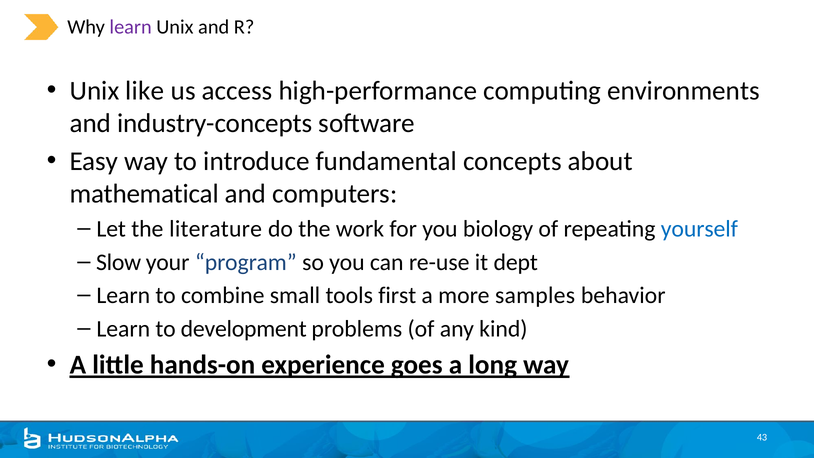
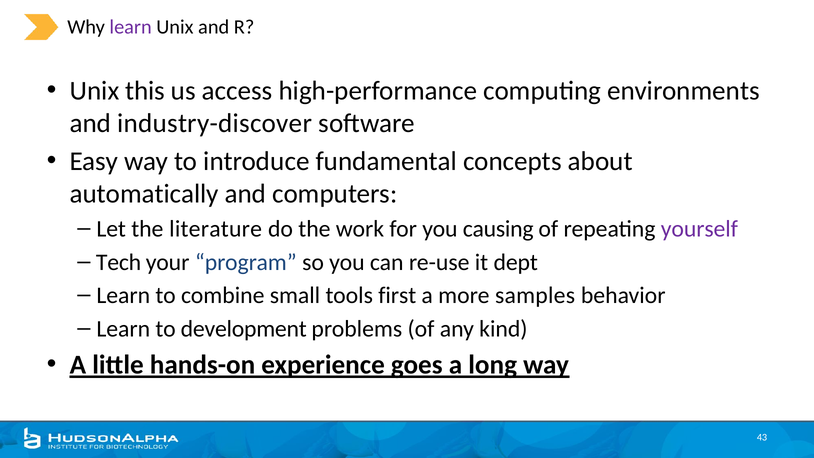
like: like -> this
industry-concepts: industry-concepts -> industry-discover
mathematical: mathematical -> automatically
biology: biology -> causing
yourself colour: blue -> purple
Slow: Slow -> Tech
